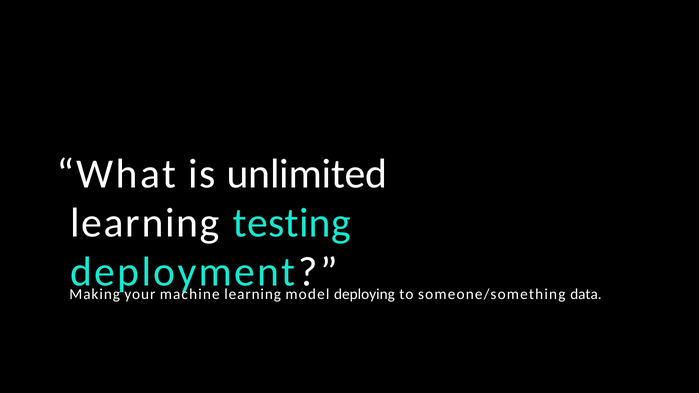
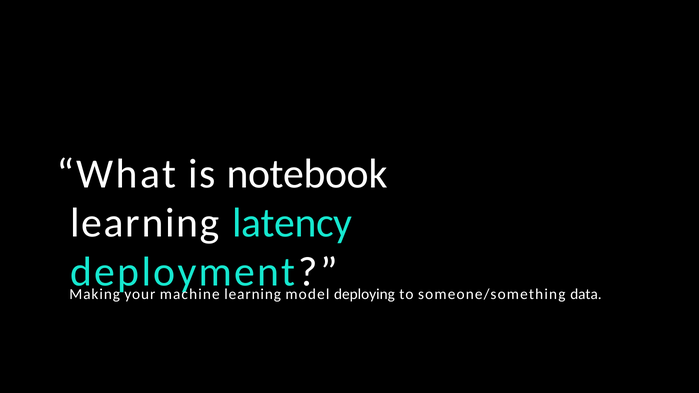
unlimited: unlimited -> notebook
testing: testing -> latency
